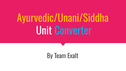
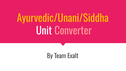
Converter colour: light blue -> pink
